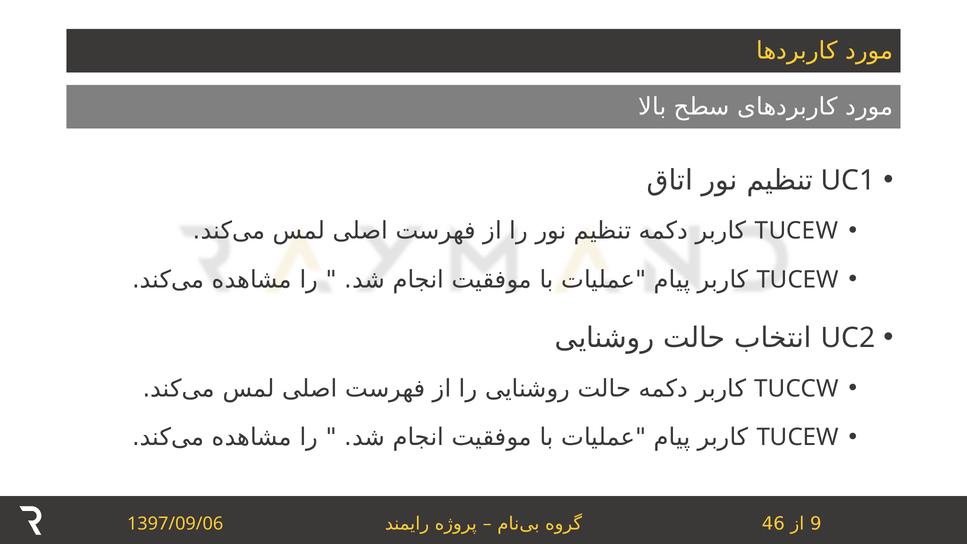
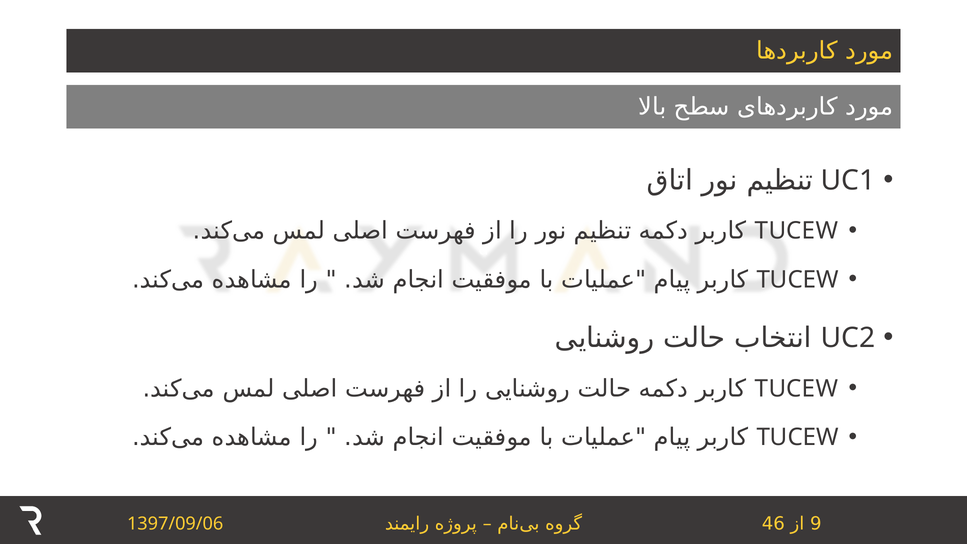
TUCCW at (797, 389): TUCCW -> TUCEW
